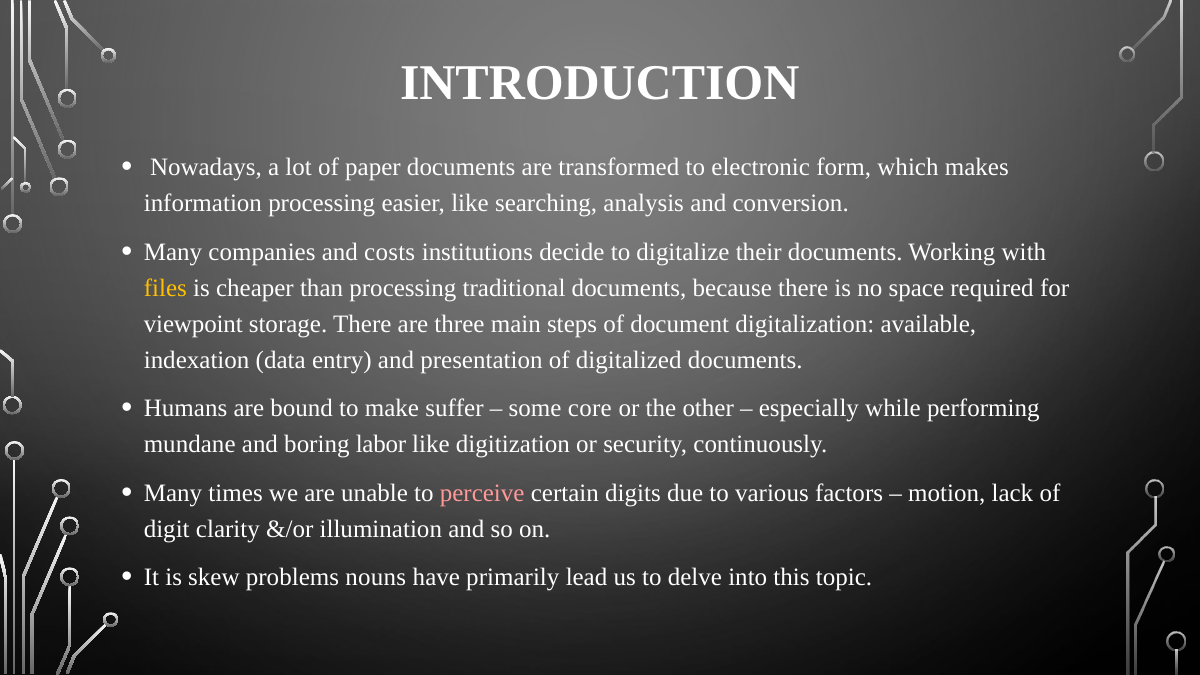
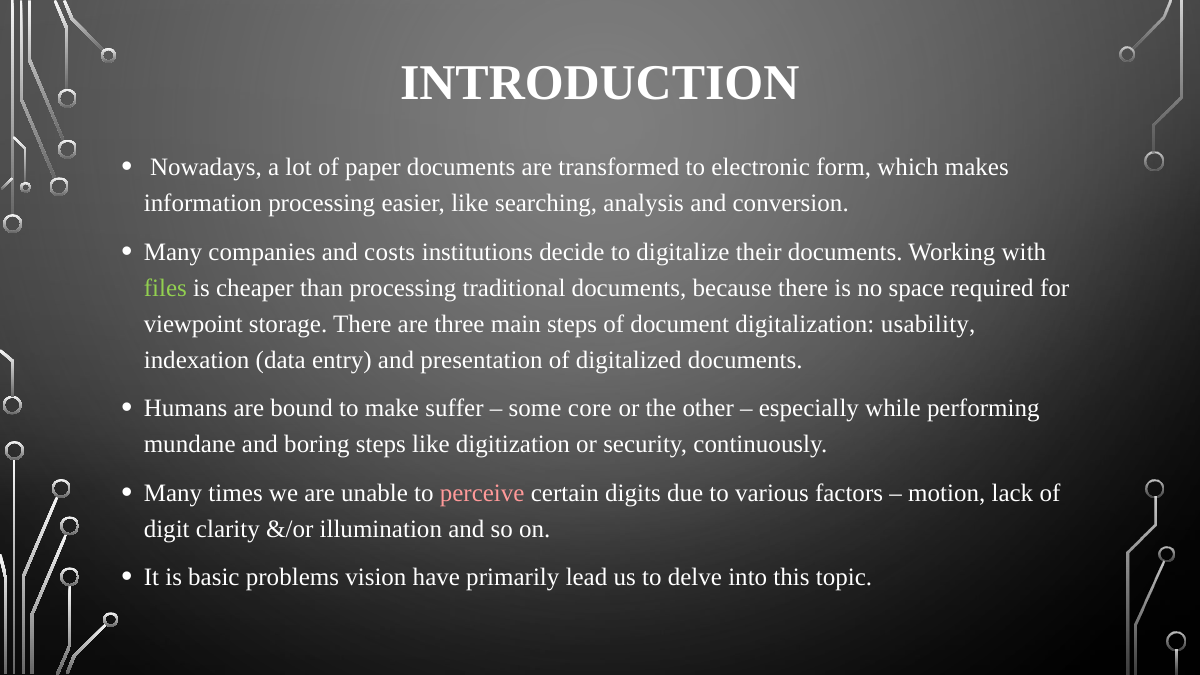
files colour: yellow -> light green
available: available -> usability
boring labor: labor -> steps
skew: skew -> basic
nouns: nouns -> vision
